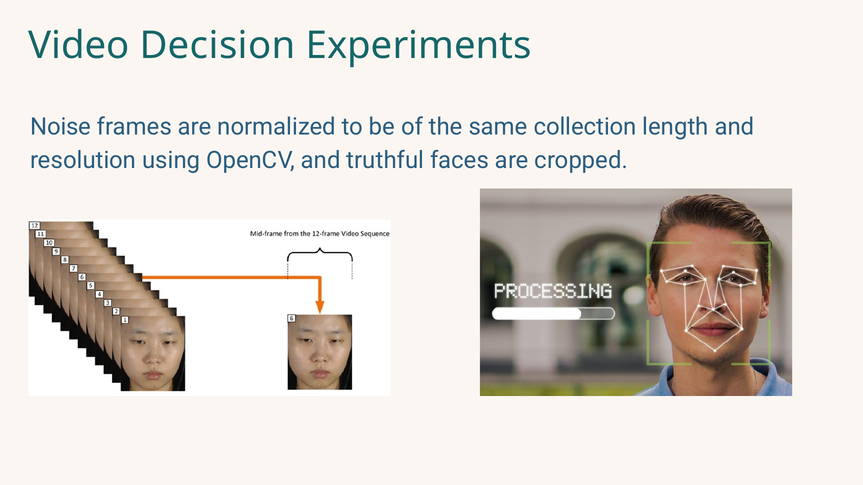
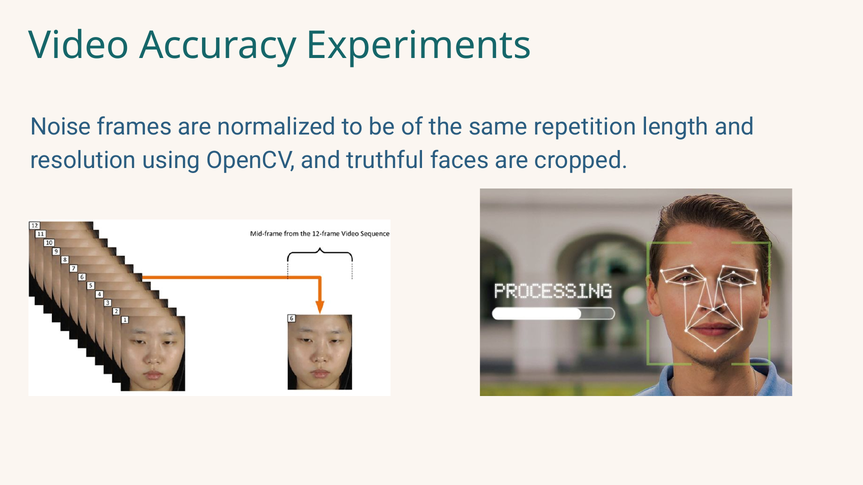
Decision: Decision -> Accuracy
collection: collection -> repetition
